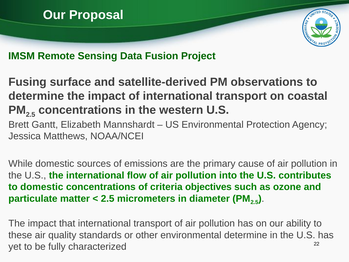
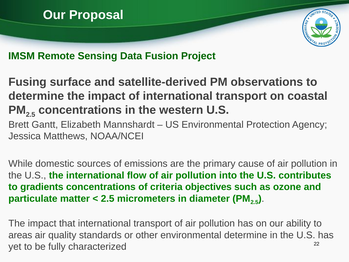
to domestic: domestic -> gradients
these: these -> areas
